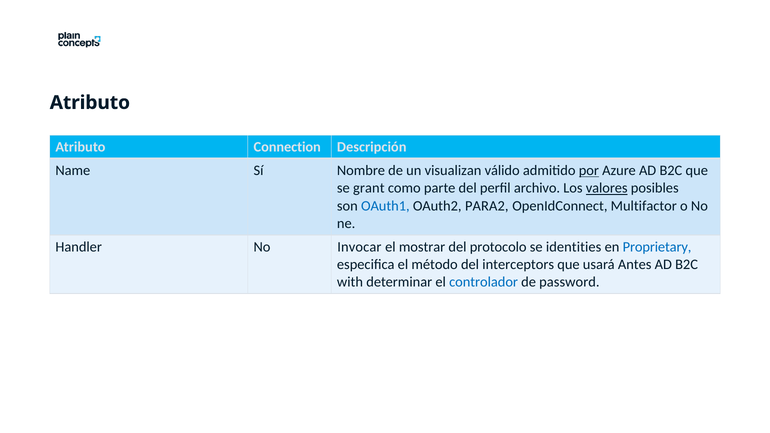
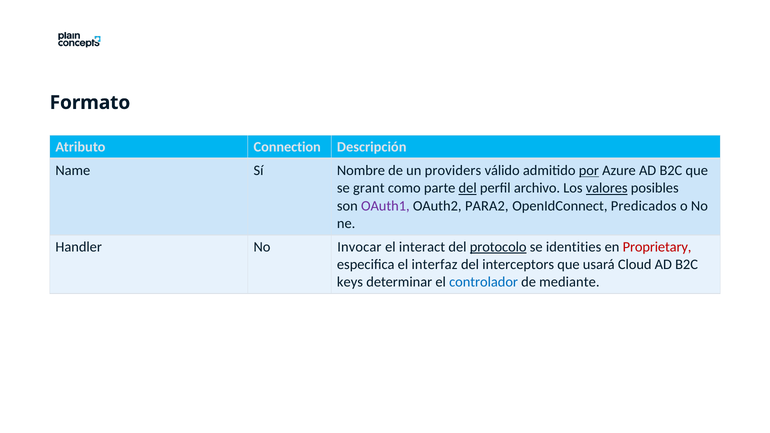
Atributo at (90, 103): Atributo -> Formato
visualizan: visualizan -> providers
del at (468, 188) underline: none -> present
OAuth1 colour: blue -> purple
Multifactor: Multifactor -> Predicados
mostrar: mostrar -> interact
protocolo underline: none -> present
Proprietary colour: blue -> red
método: método -> interfaz
Antes: Antes -> Cloud
with: with -> keys
password: password -> mediante
